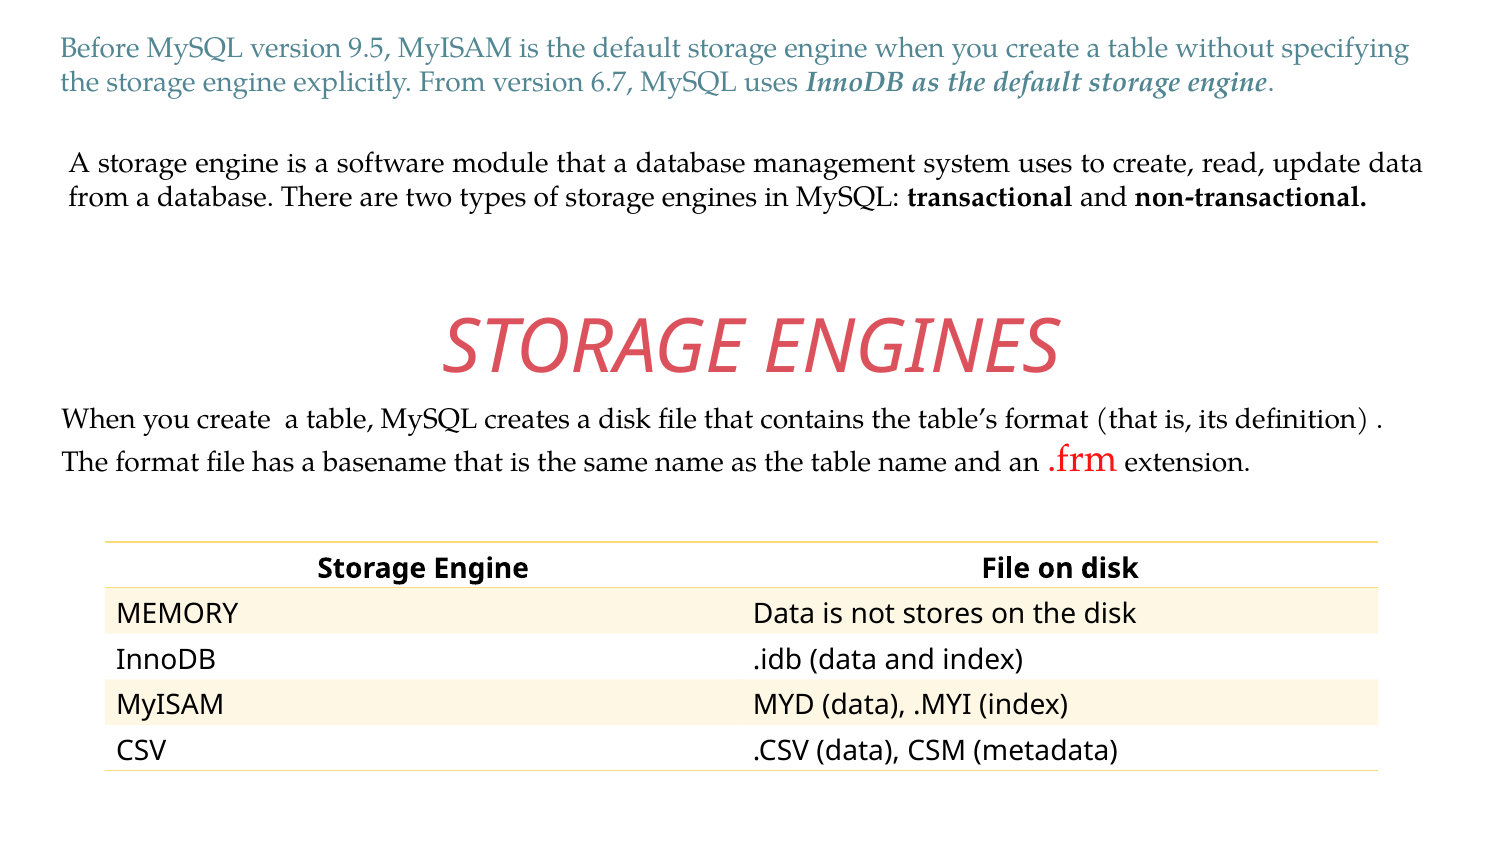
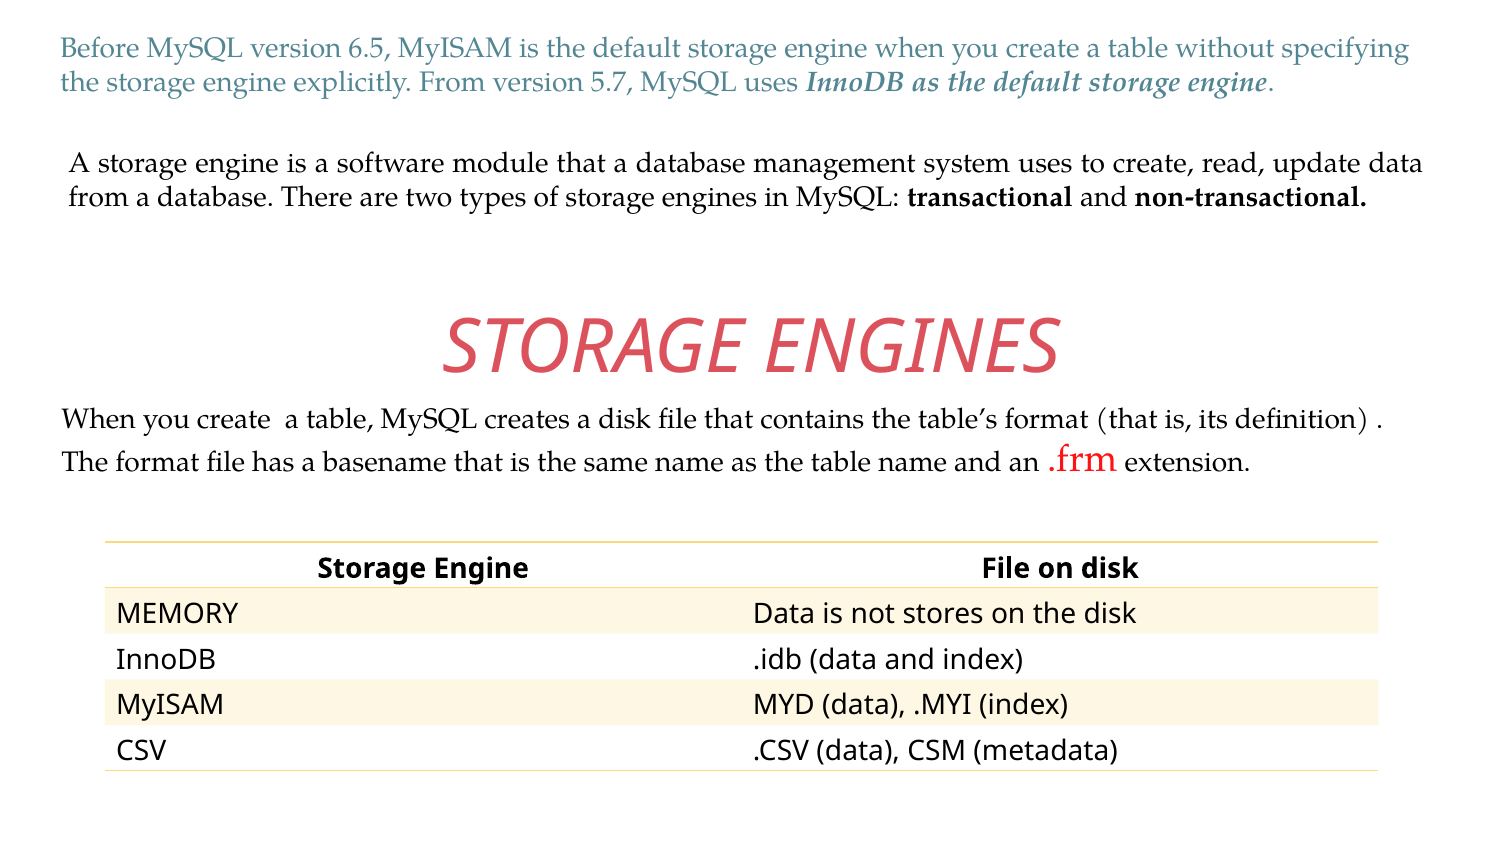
9.5: 9.5 -> 6.5
6.7: 6.7 -> 5.7
